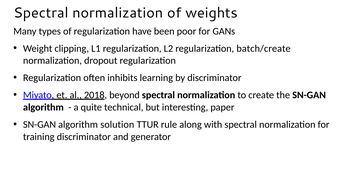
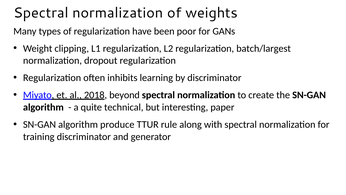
batch/create: batch/create -> batch/largest
solution: solution -> produce
